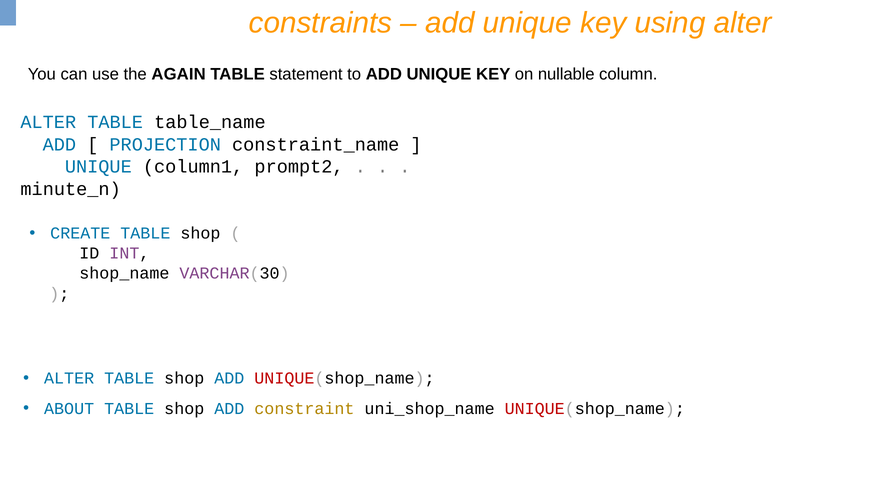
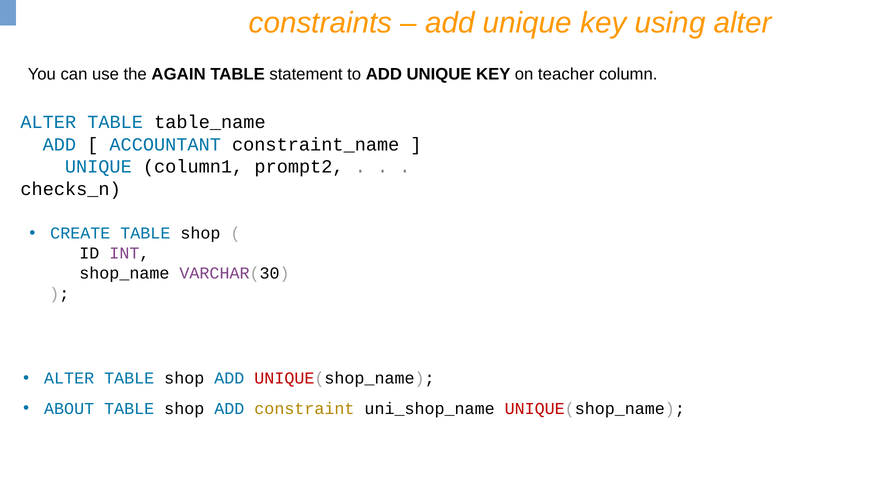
nullable: nullable -> teacher
PROJECTION: PROJECTION -> ACCOUNTANT
minute_n: minute_n -> checks_n
